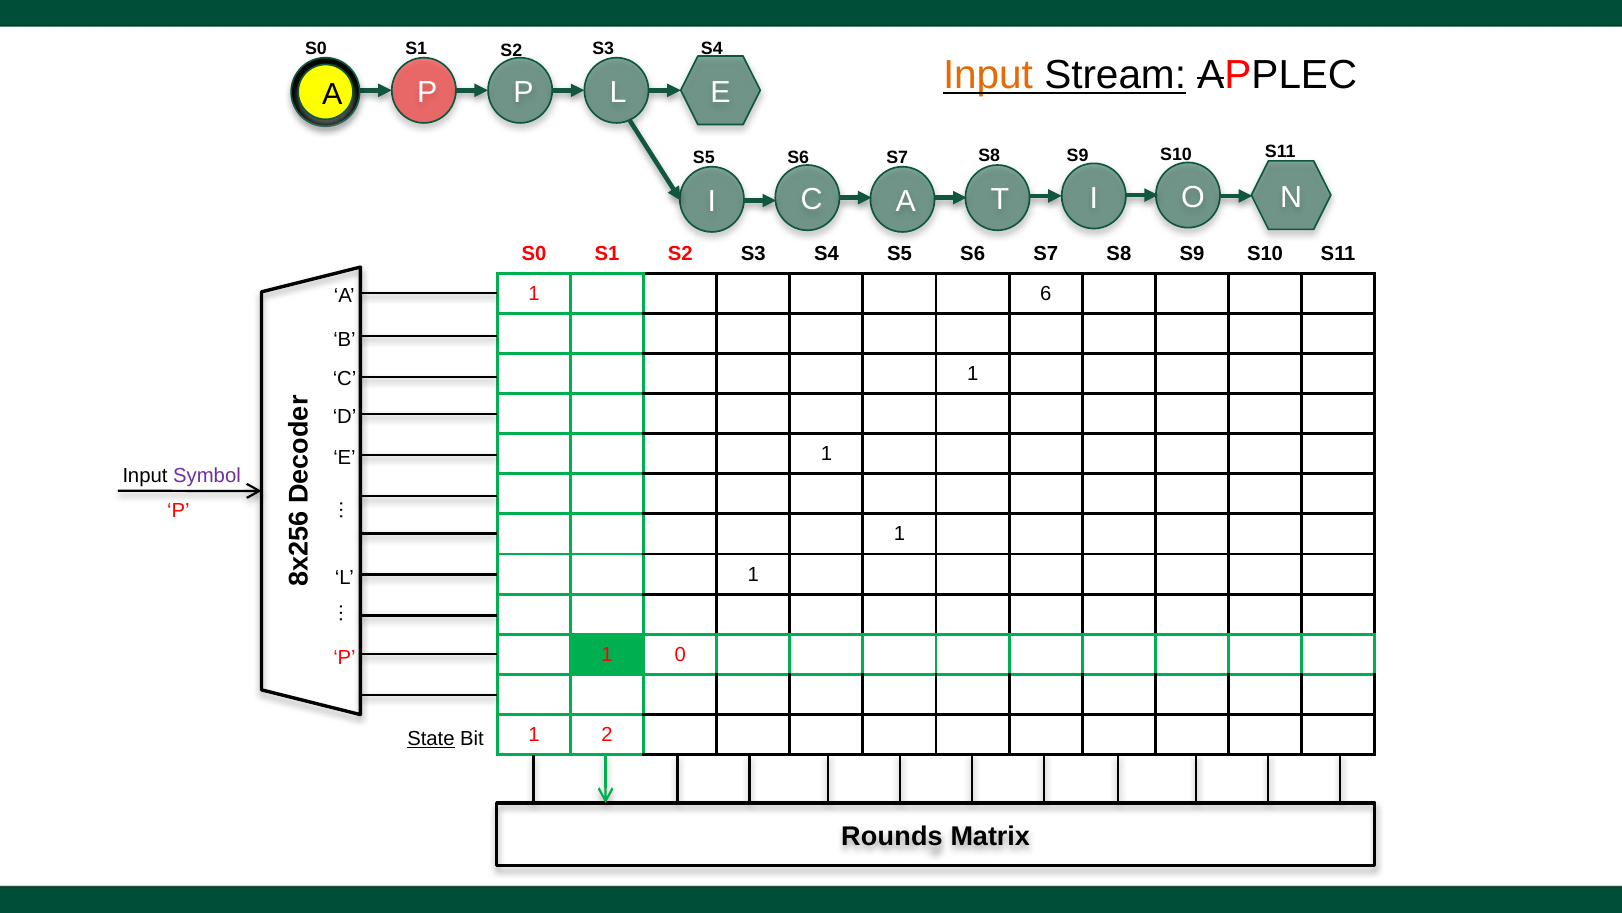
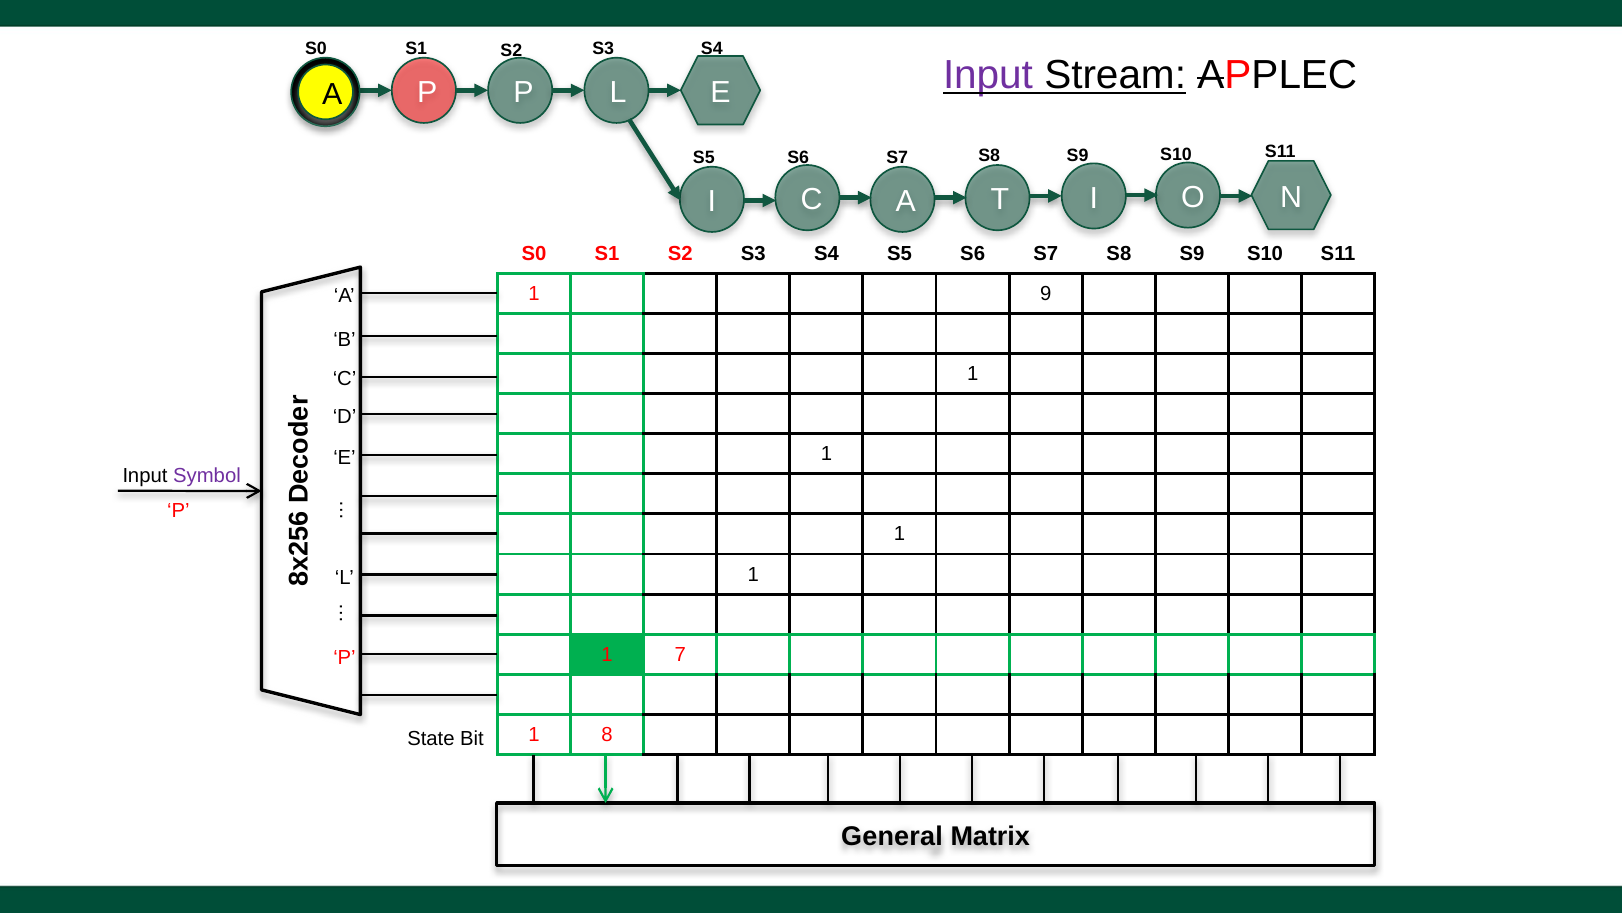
Input at (988, 75) colour: orange -> purple
1 6: 6 -> 9
0: 0 -> 7
1 2: 2 -> 8
State underline: present -> none
Rounds: Rounds -> General
